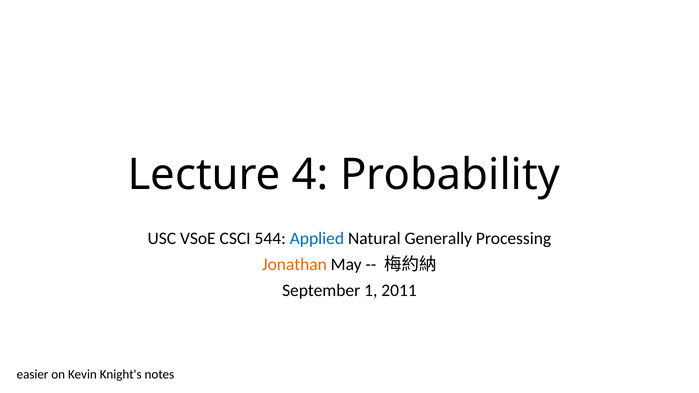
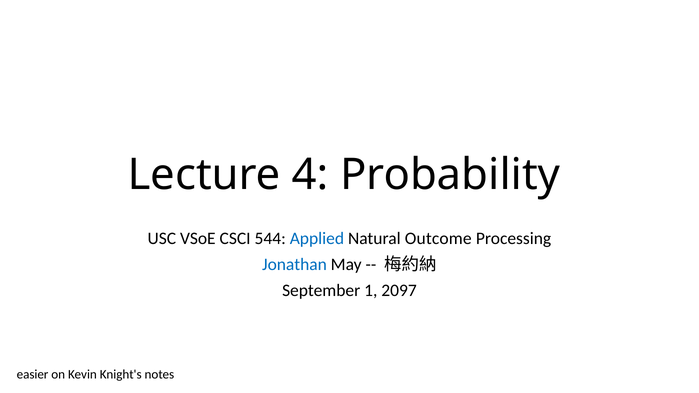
Generally: Generally -> Outcome
Jonathan colour: orange -> blue
2011: 2011 -> 2097
